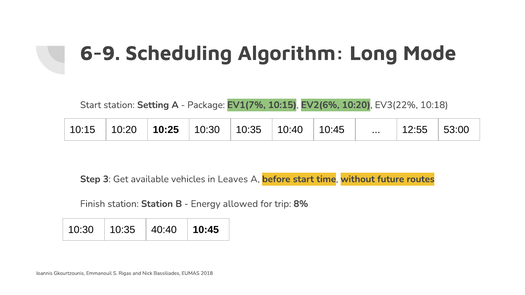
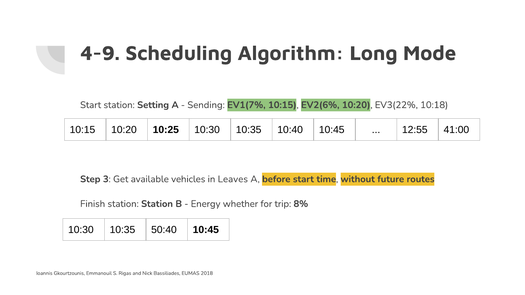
6-9: 6-9 -> 4-9
Package: Package -> Sending
53:00: 53:00 -> 41:00
allowed: allowed -> whether
40:40: 40:40 -> 50:40
